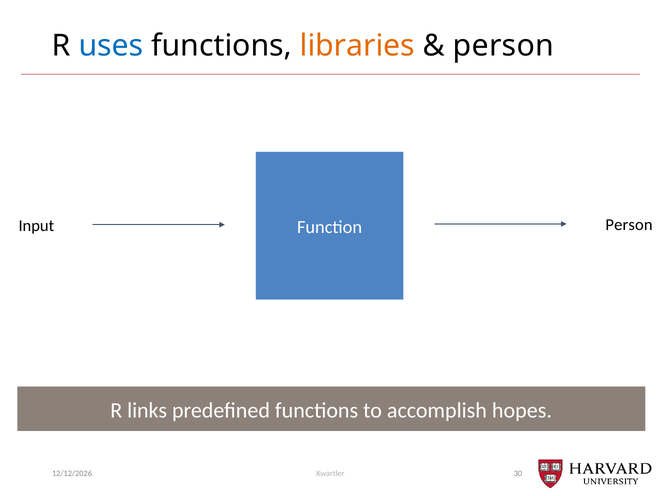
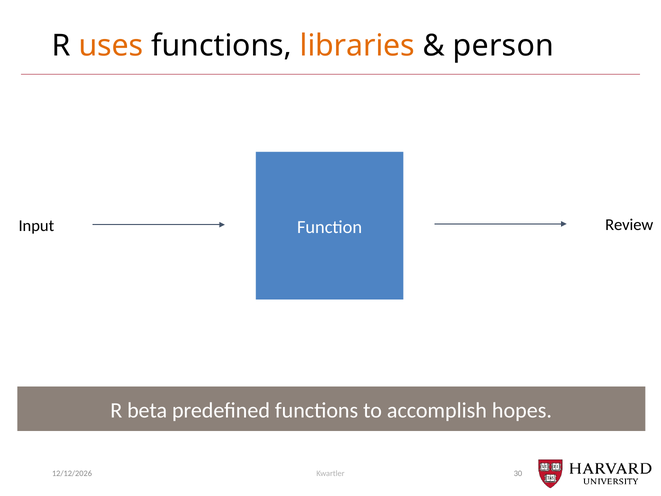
uses colour: blue -> orange
Input Person: Person -> Review
links: links -> beta
